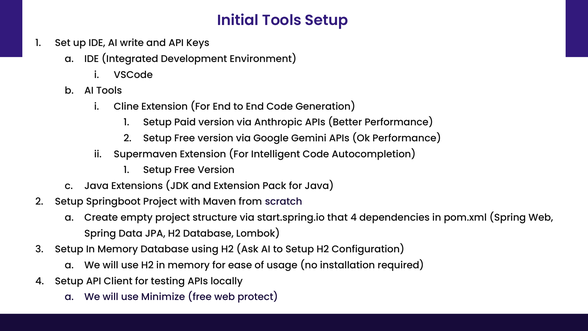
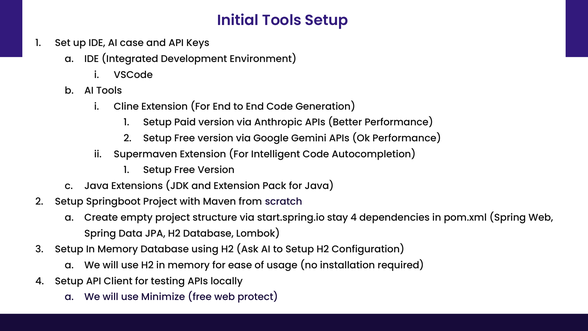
write: write -> case
that: that -> stay
